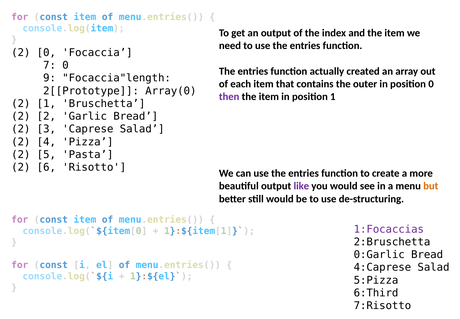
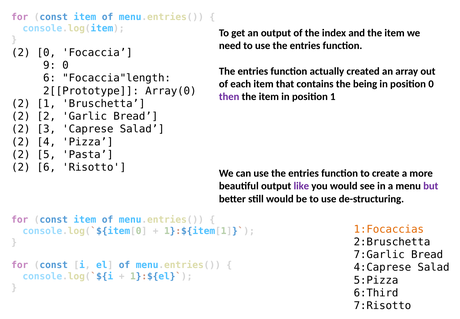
7: 7 -> 9
9 at (50, 78): 9 -> 6
outer: outer -> being
but colour: orange -> purple
1:Focaccias colour: purple -> orange
0:Garlic: 0:Garlic -> 7:Garlic
